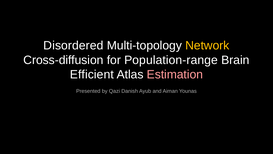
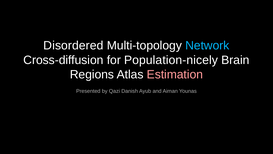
Network colour: yellow -> light blue
Population-range: Population-range -> Population-nicely
Efficient: Efficient -> Regions
